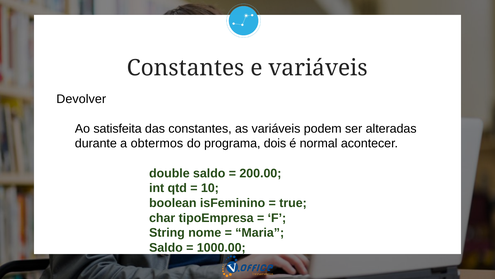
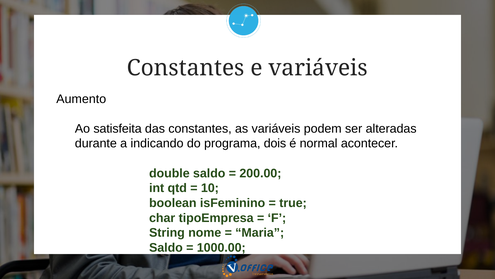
Devolver: Devolver -> Aumento
obtermos: obtermos -> indicando
